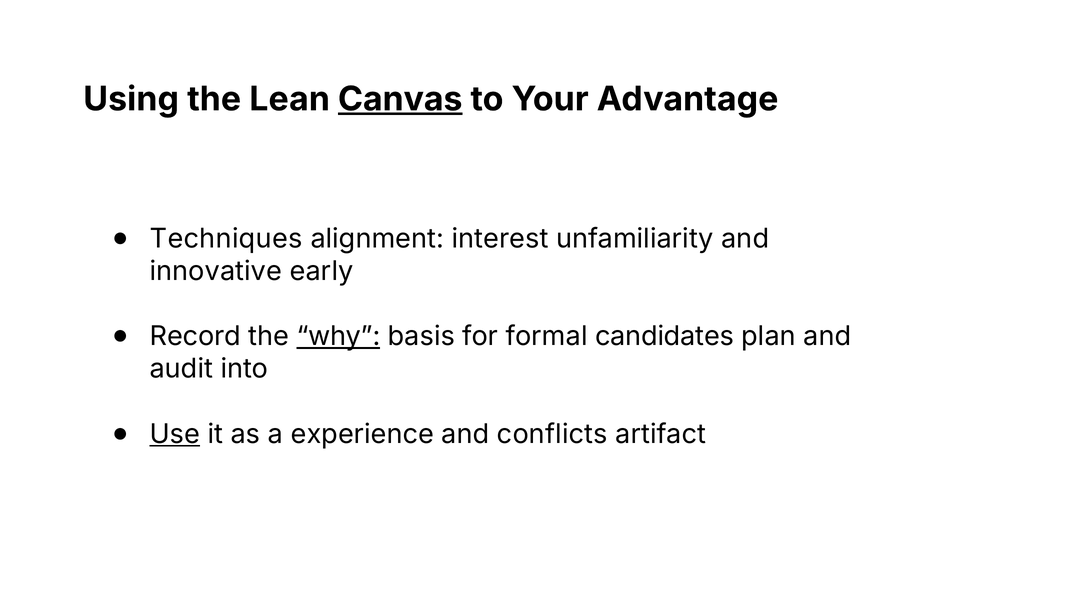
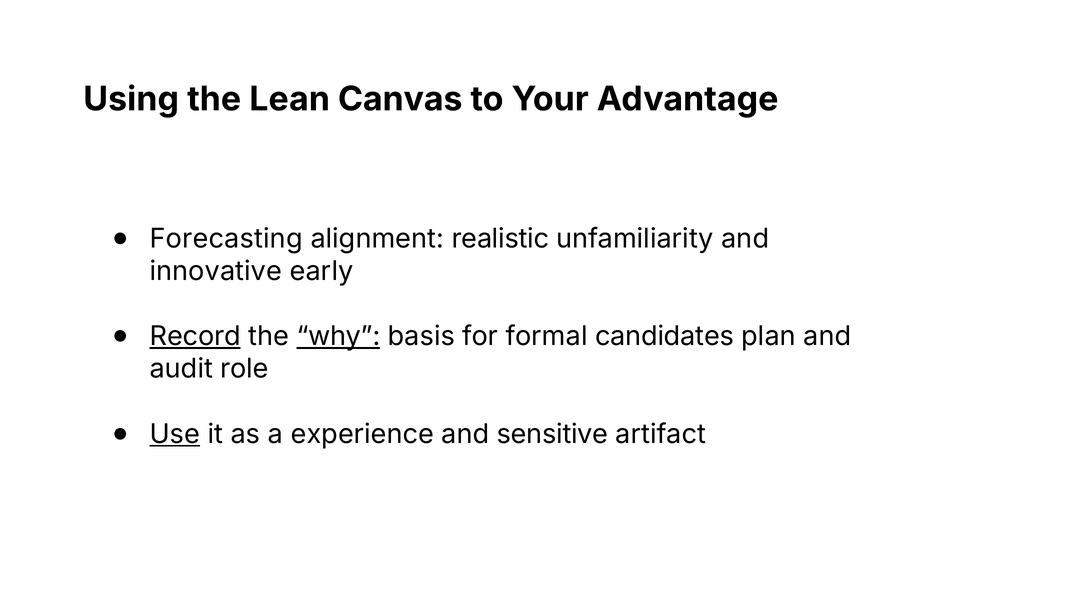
Canvas underline: present -> none
Techniques: Techniques -> Forecasting
interest: interest -> realistic
Record underline: none -> present
into: into -> role
conflicts: conflicts -> sensitive
